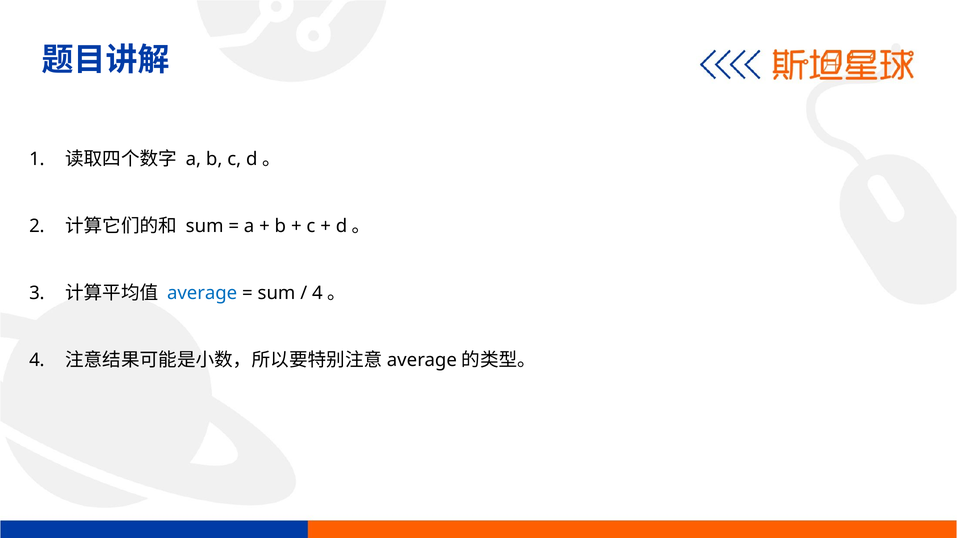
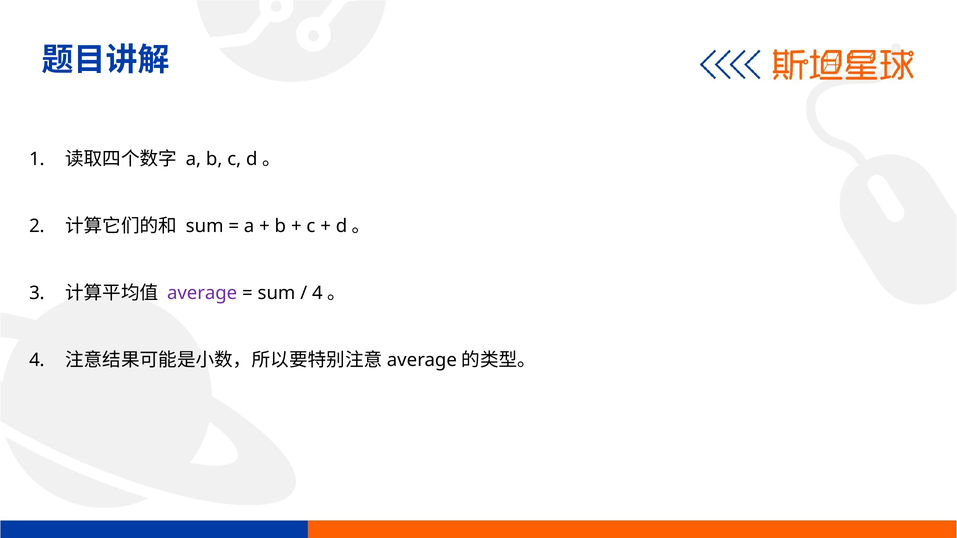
average colour: blue -> purple
